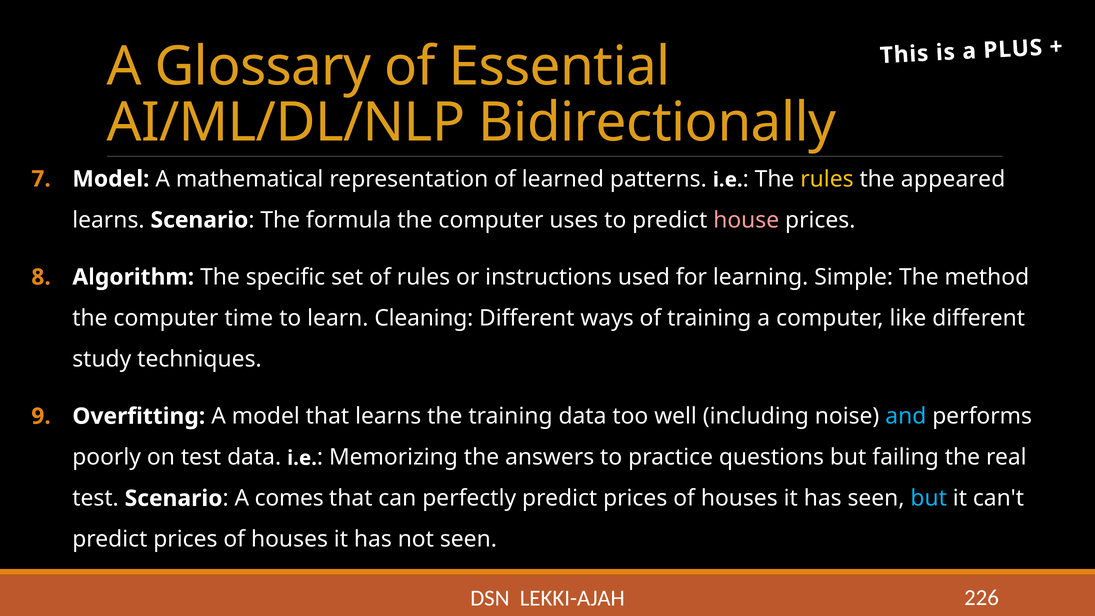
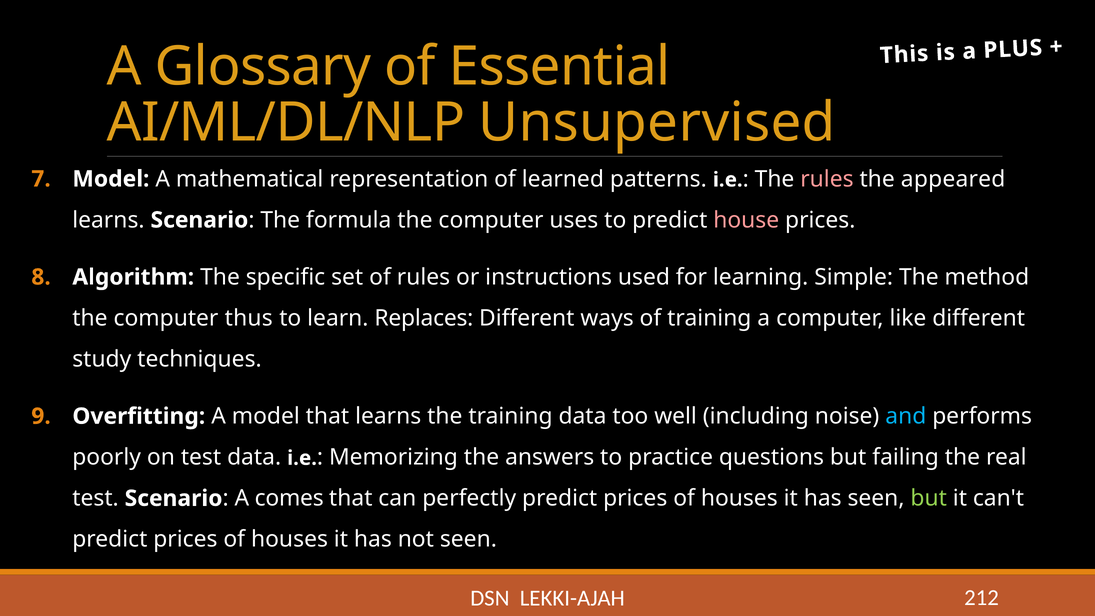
Bidirectionally: Bidirectionally -> Unsupervised
rules at (827, 179) colour: yellow -> pink
time: time -> thus
Cleaning: Cleaning -> Replaces
but at (929, 498) colour: light blue -> light green
226: 226 -> 212
